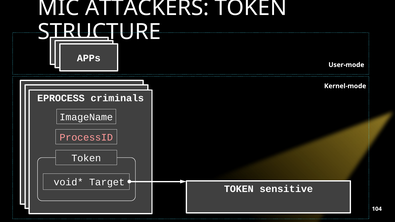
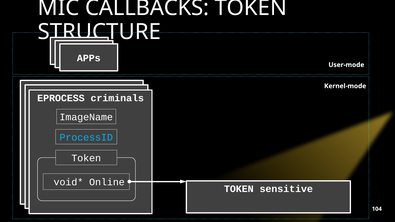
ATTACKERS: ATTACKERS -> CALLBACKS
ProcessID colour: pink -> light blue
Target: Target -> Online
